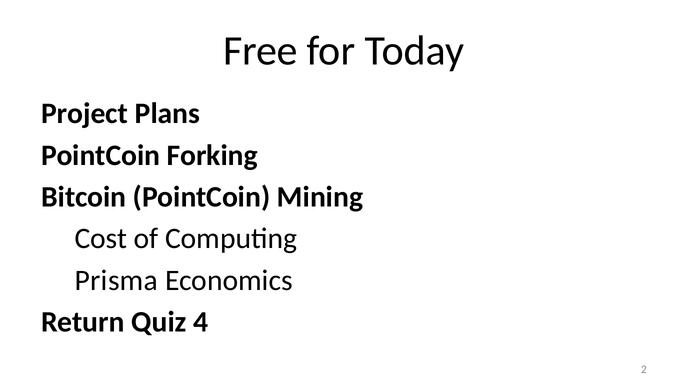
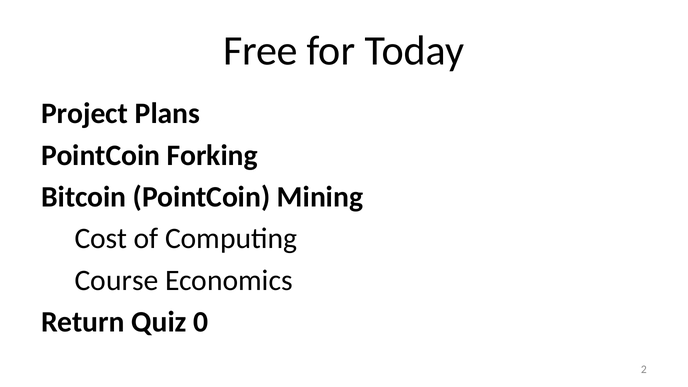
Prisma: Prisma -> Course
4: 4 -> 0
